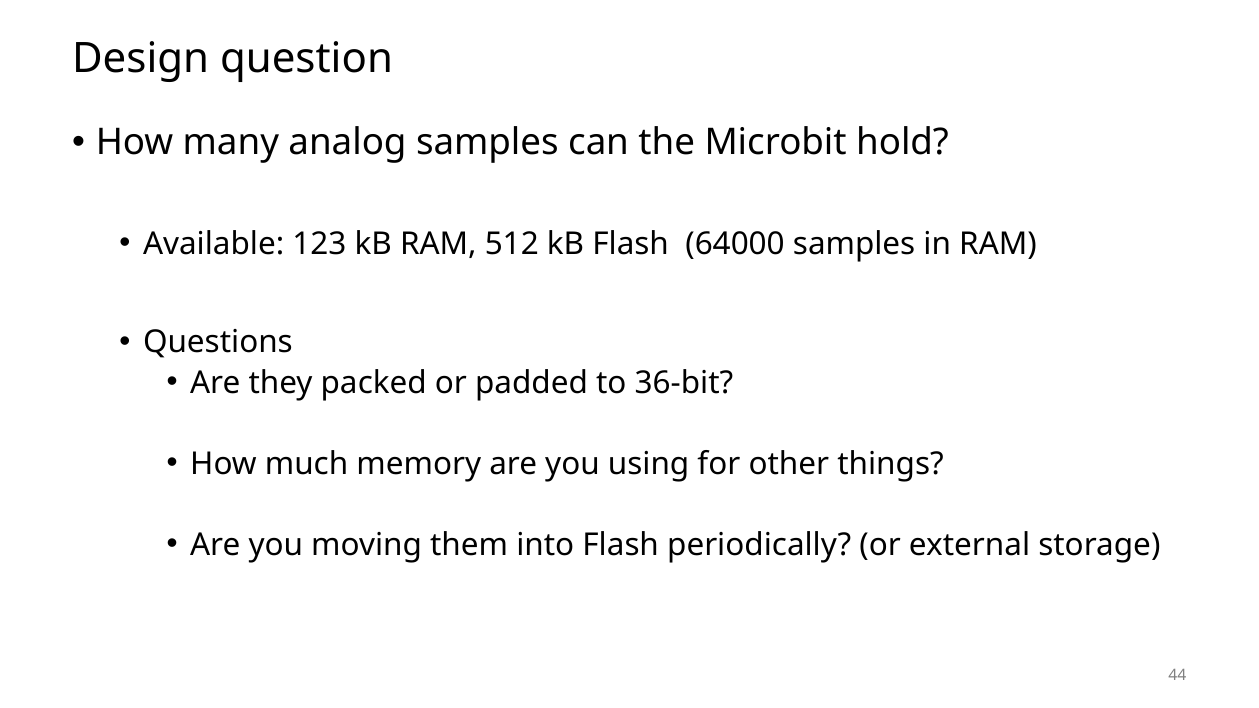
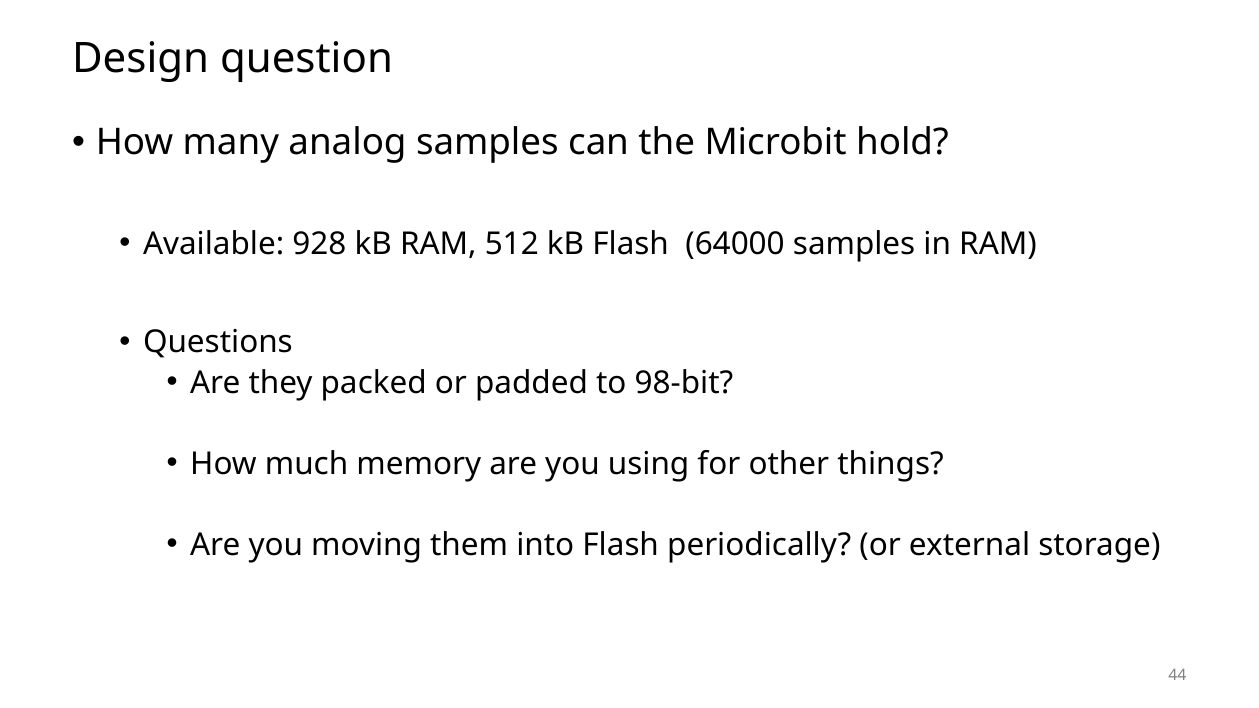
123: 123 -> 928
36-bit: 36-bit -> 98-bit
